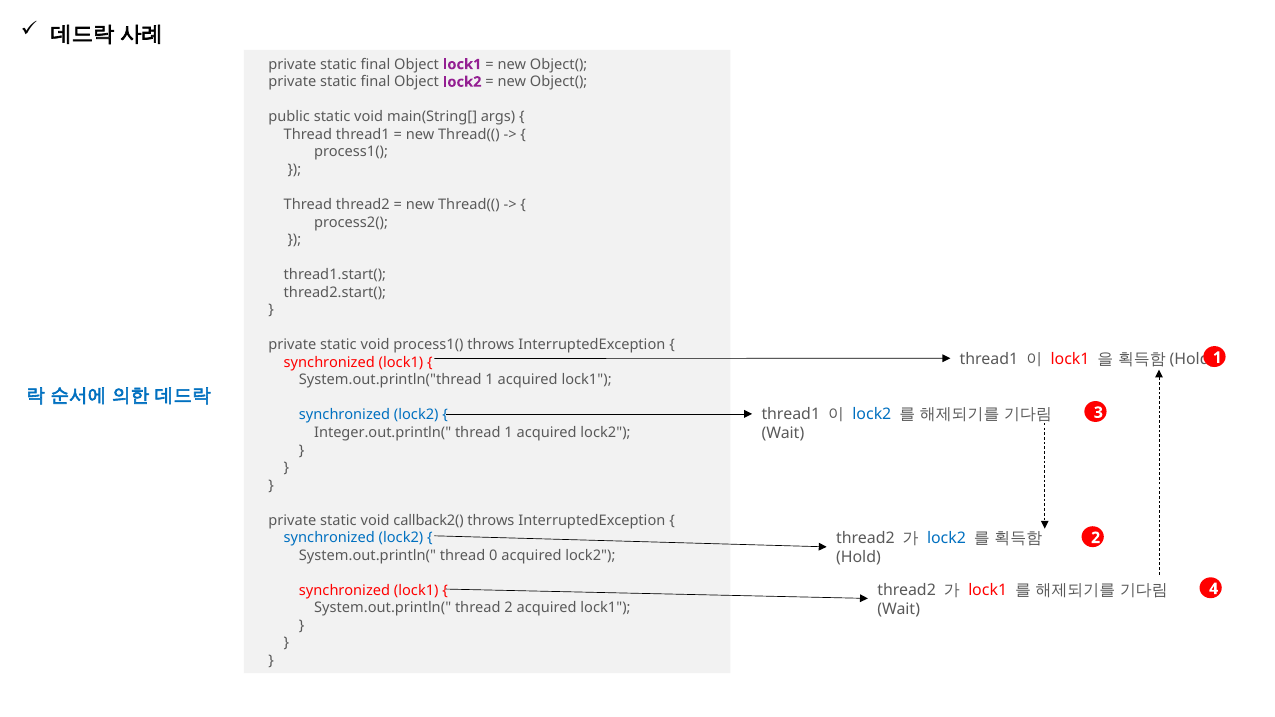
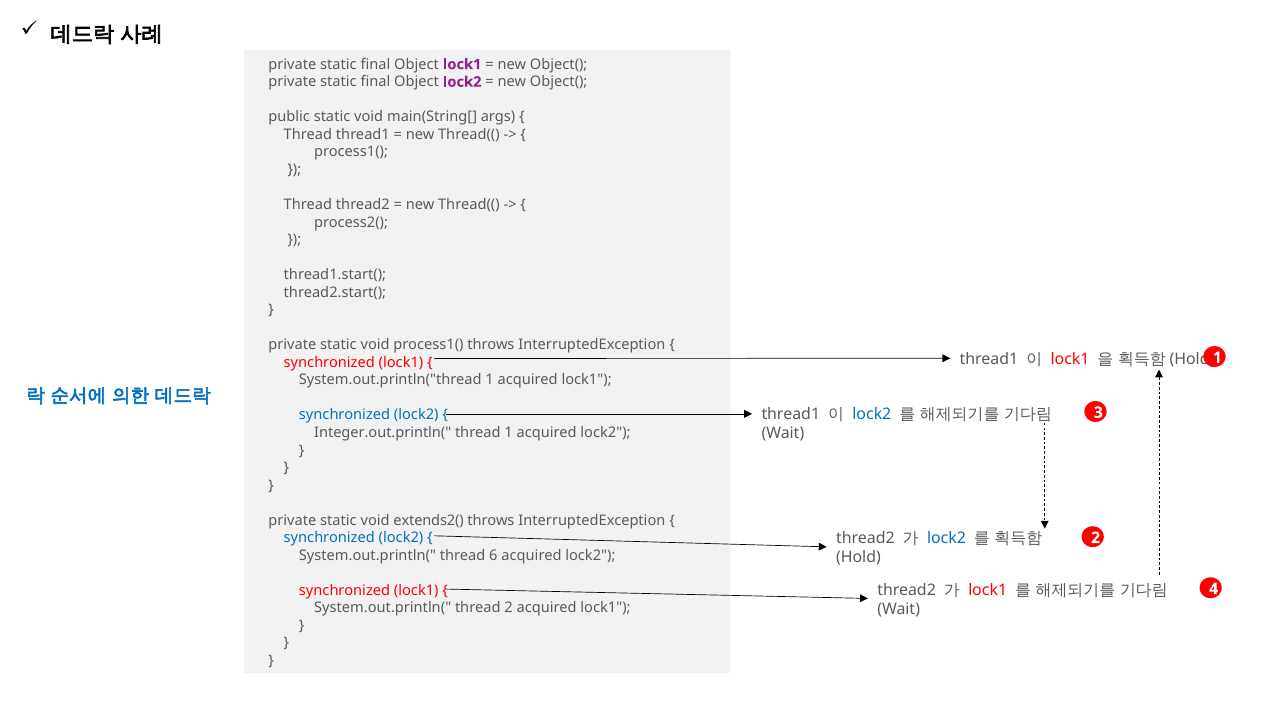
callback2(: callback2( -> extends2(
0: 0 -> 6
